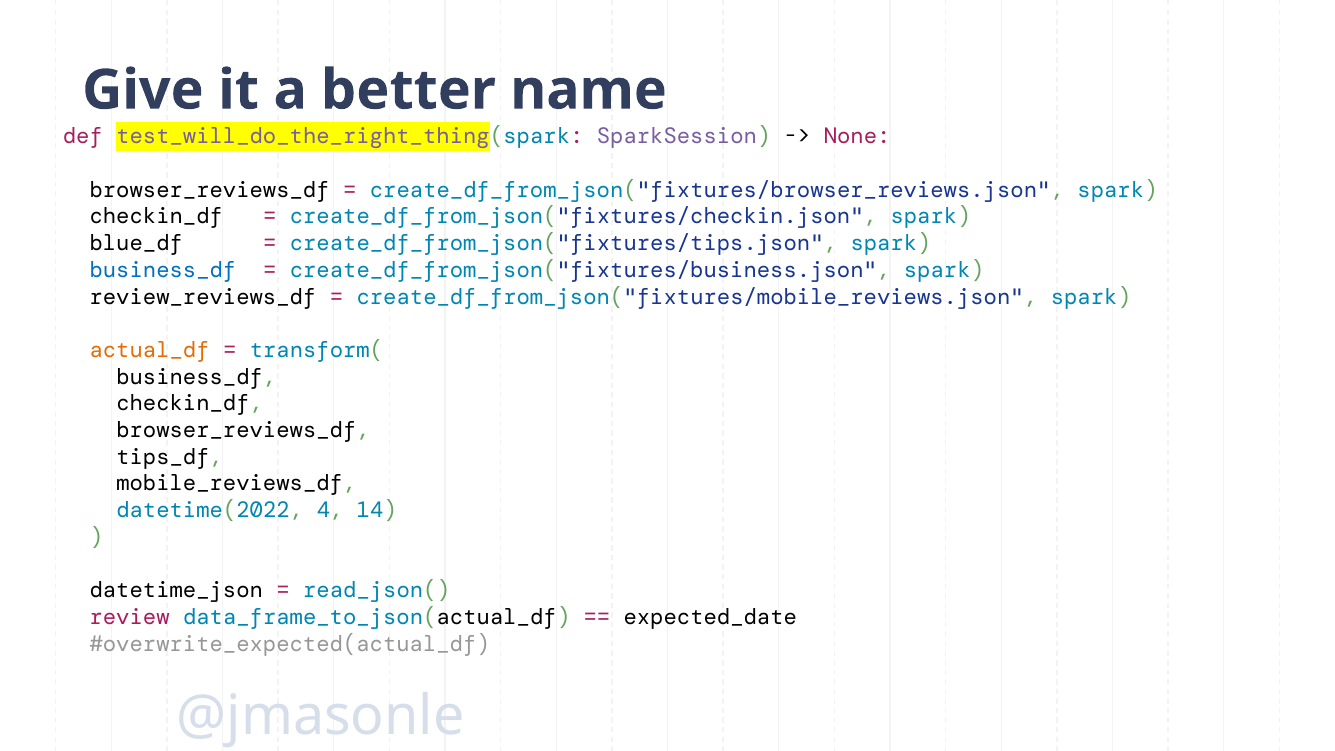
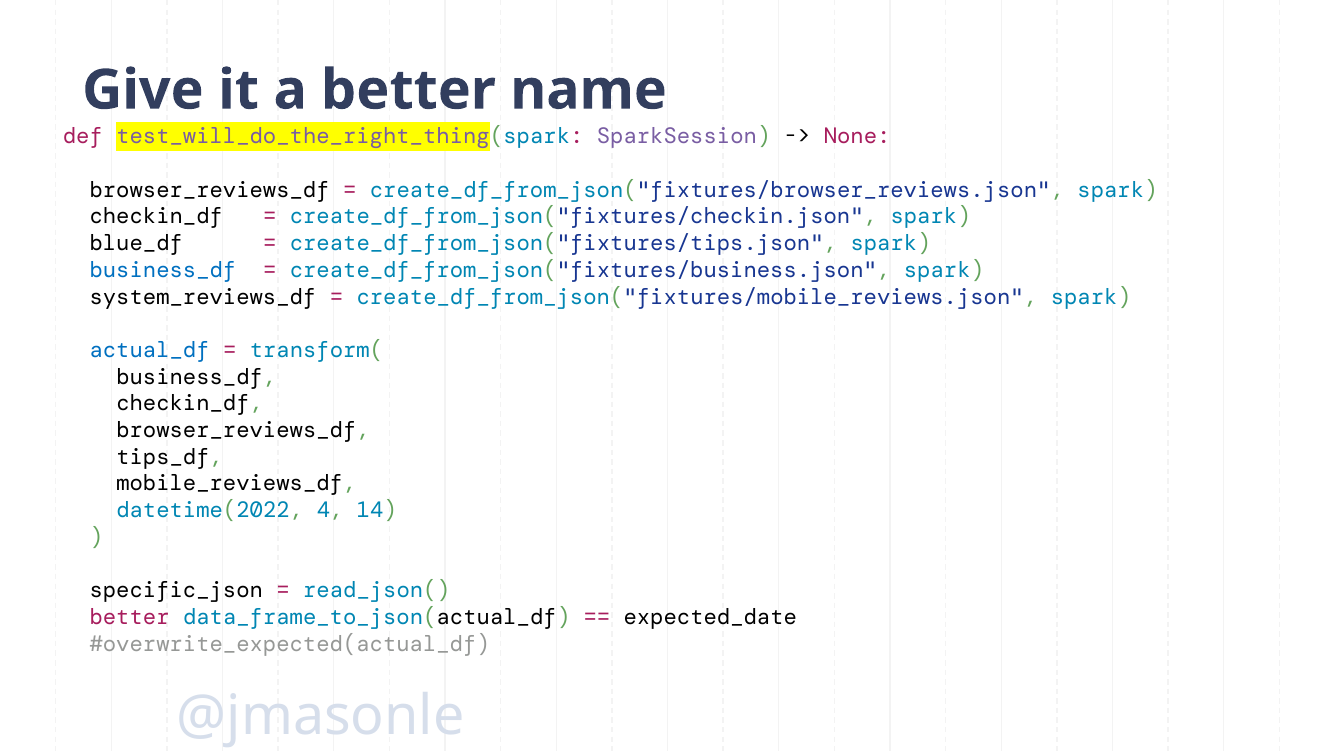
review_reviews_df: review_reviews_df -> system_reviews_df
actual_df colour: orange -> blue
datetime_json: datetime_json -> specific_json
review at (130, 617): review -> better
